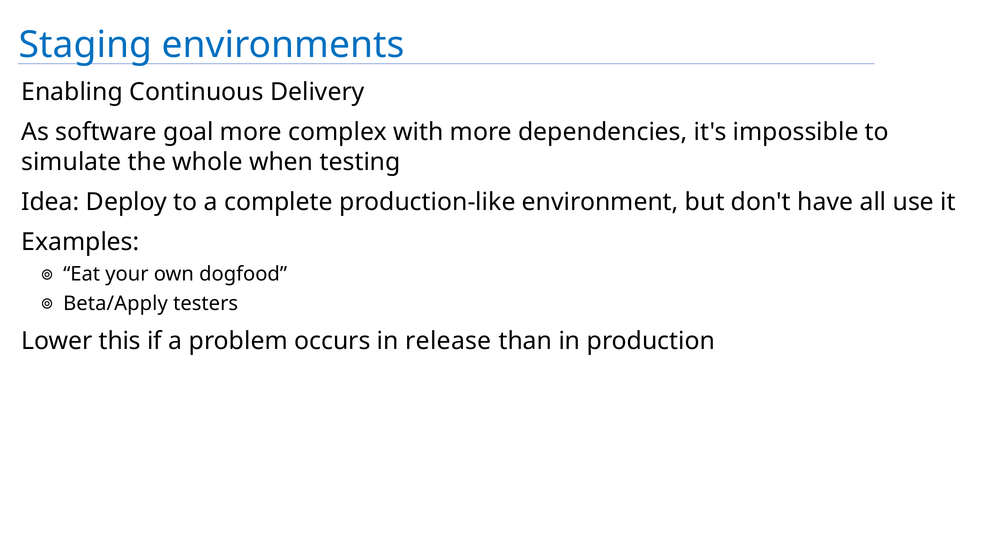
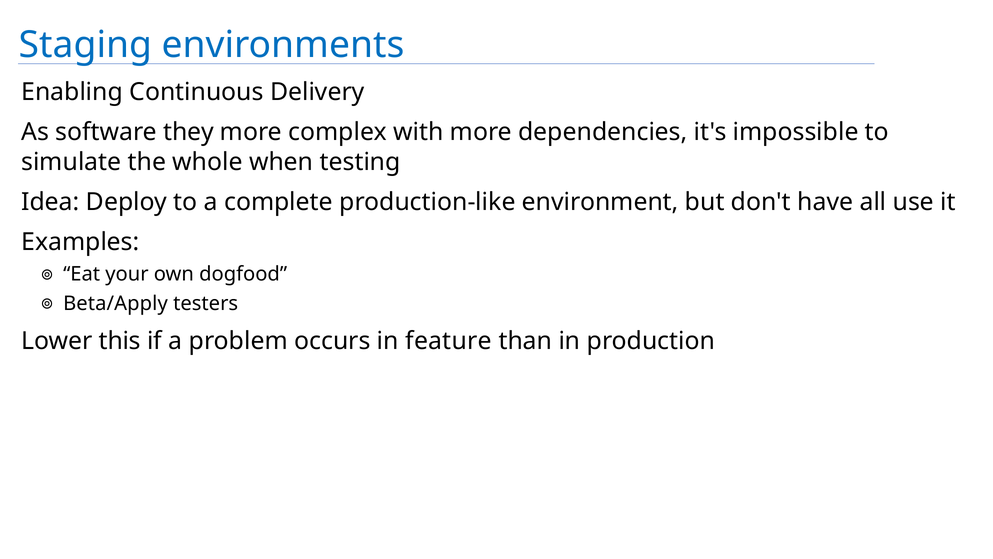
goal: goal -> they
release: release -> feature
